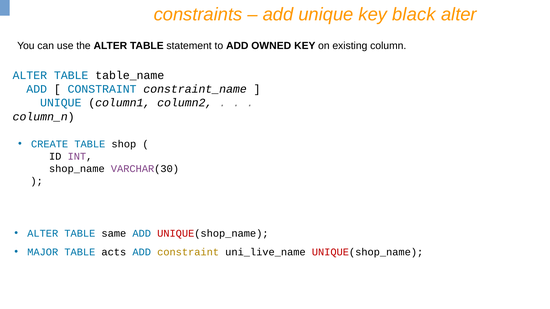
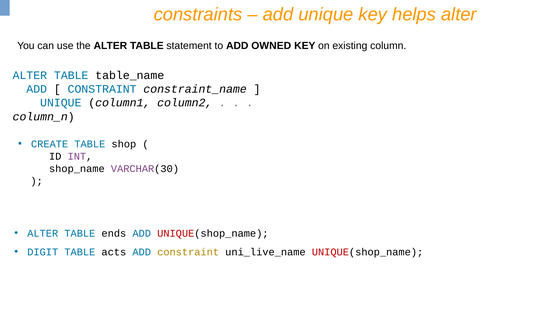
black: black -> helps
same: same -> ends
MAJOR: MAJOR -> DIGIT
